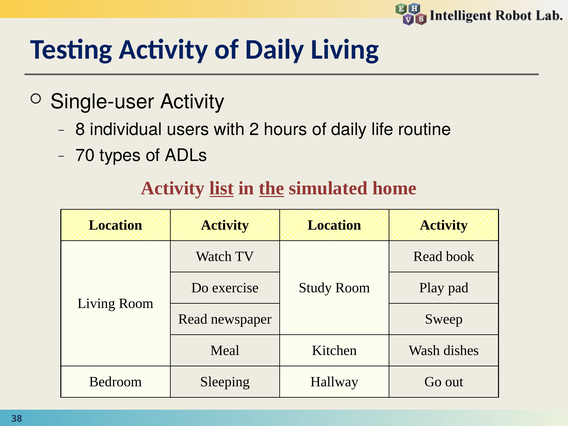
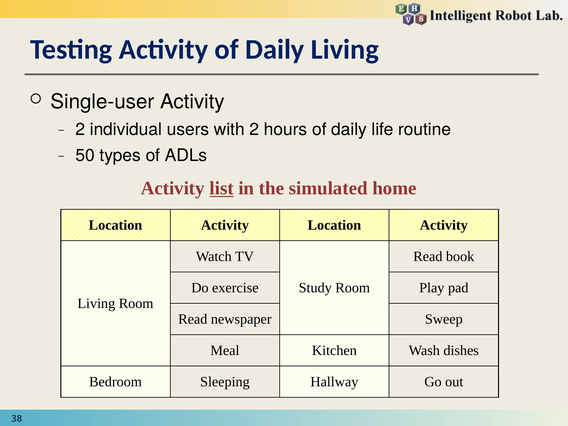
8 at (80, 129): 8 -> 2
70: 70 -> 50
the underline: present -> none
